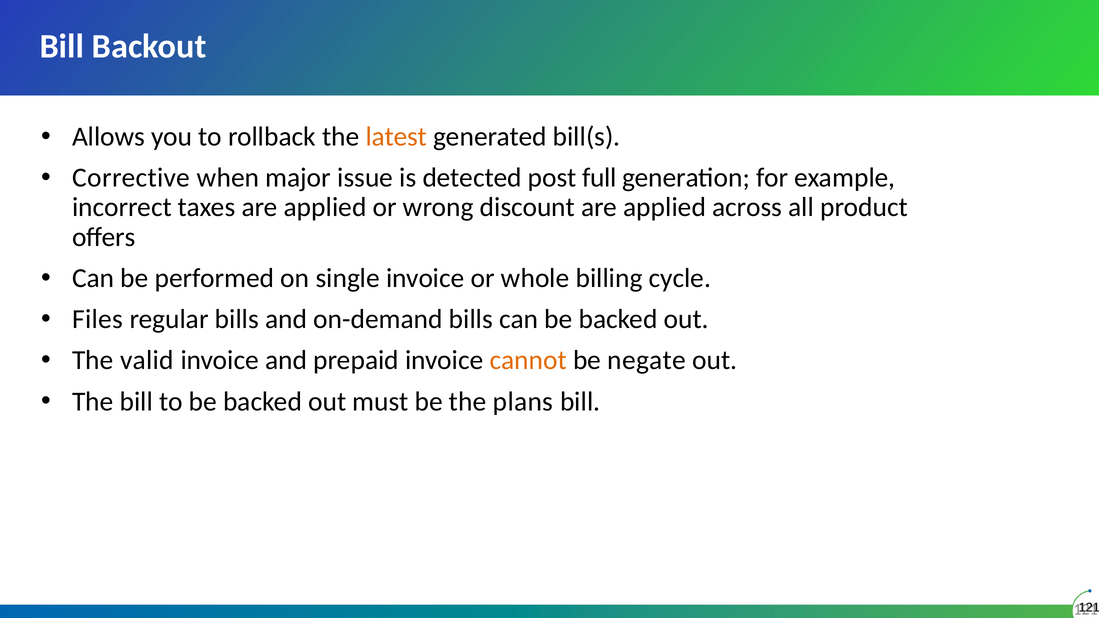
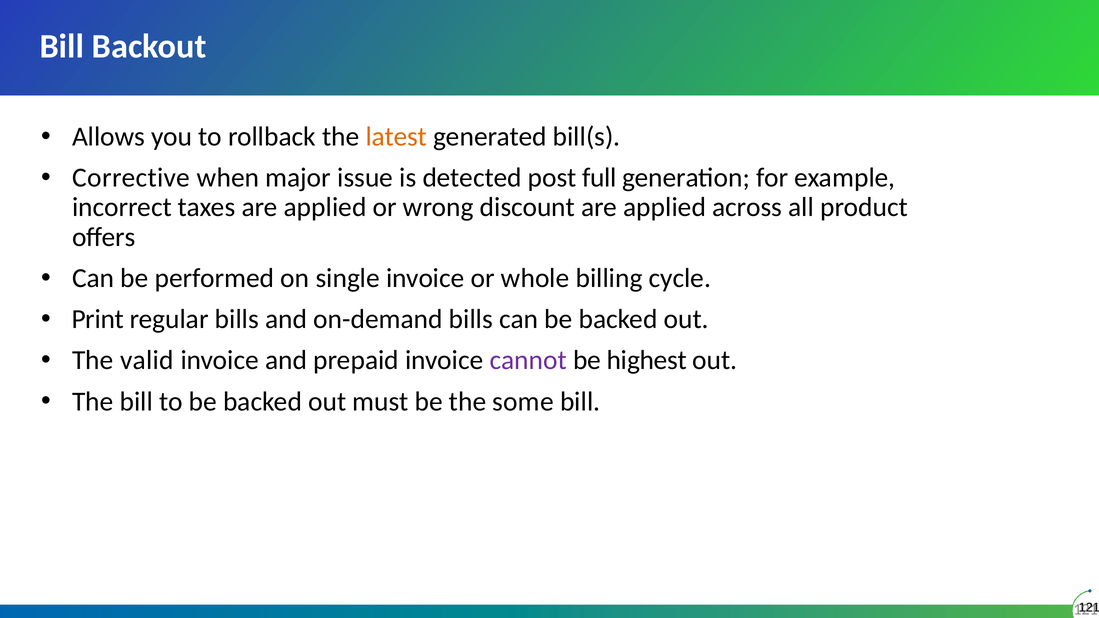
Files: Files -> Print
cannot colour: orange -> purple
negate: negate -> highest
plans: plans -> some
